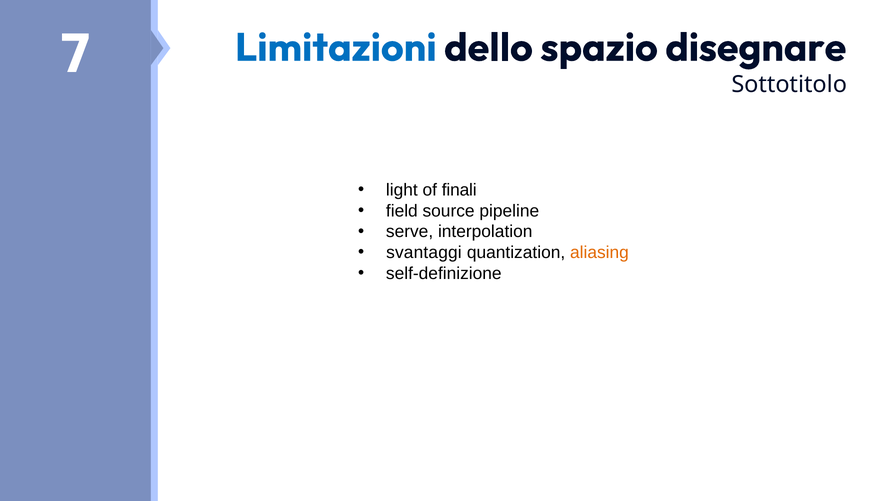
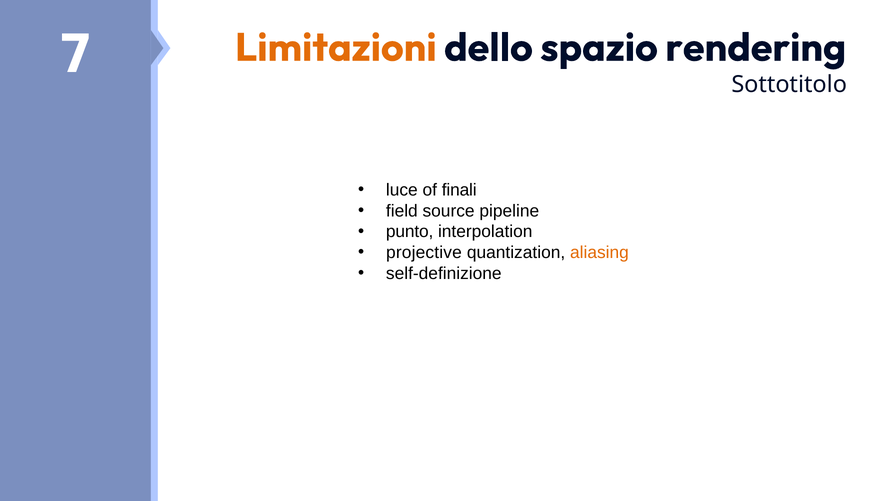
Limitazioni colour: blue -> orange
disegnare: disegnare -> rendering
light: light -> luce
serve: serve -> punto
svantaggi: svantaggi -> projective
